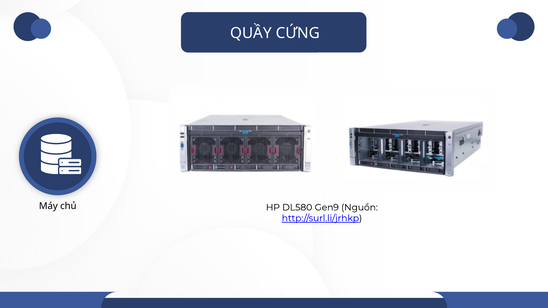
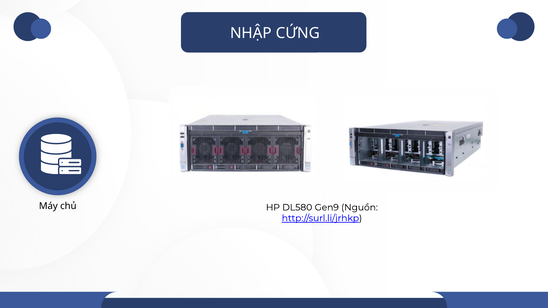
QUẦY: QUẦY -> NHẬP
